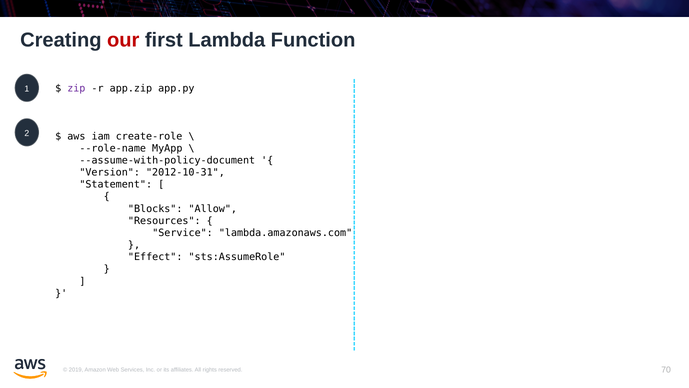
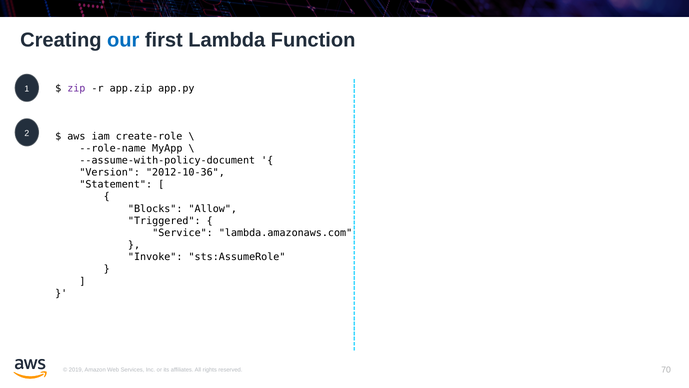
our colour: red -> blue
2012-10-31: 2012-10-31 -> 2012-10-36
Resources: Resources -> Triggered
Effect: Effect -> Invoke
